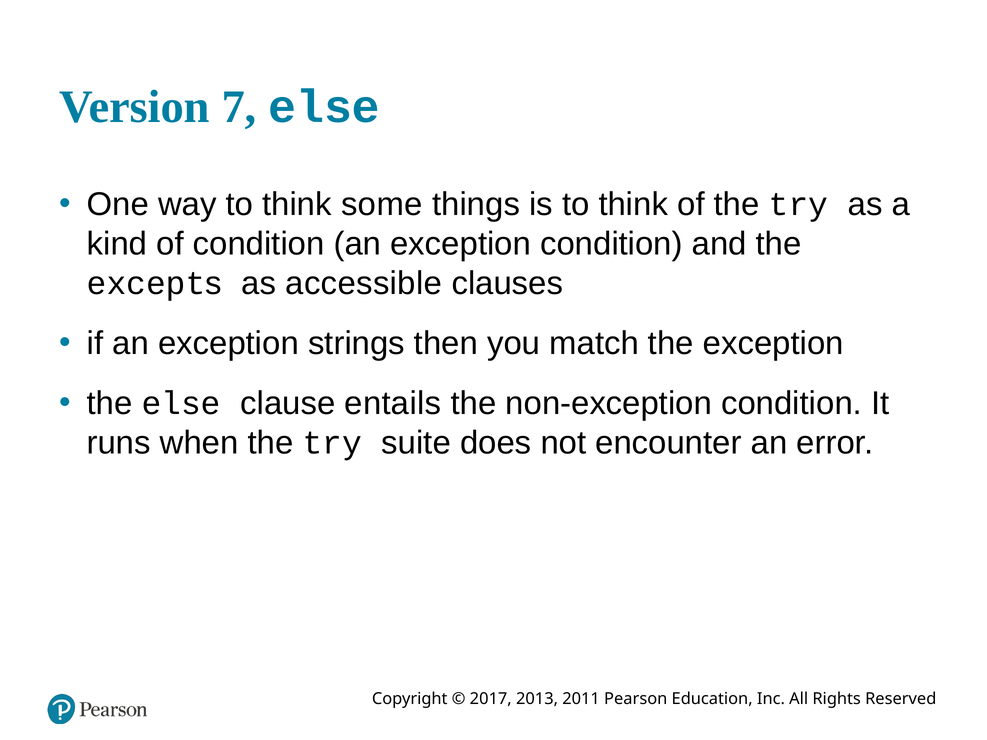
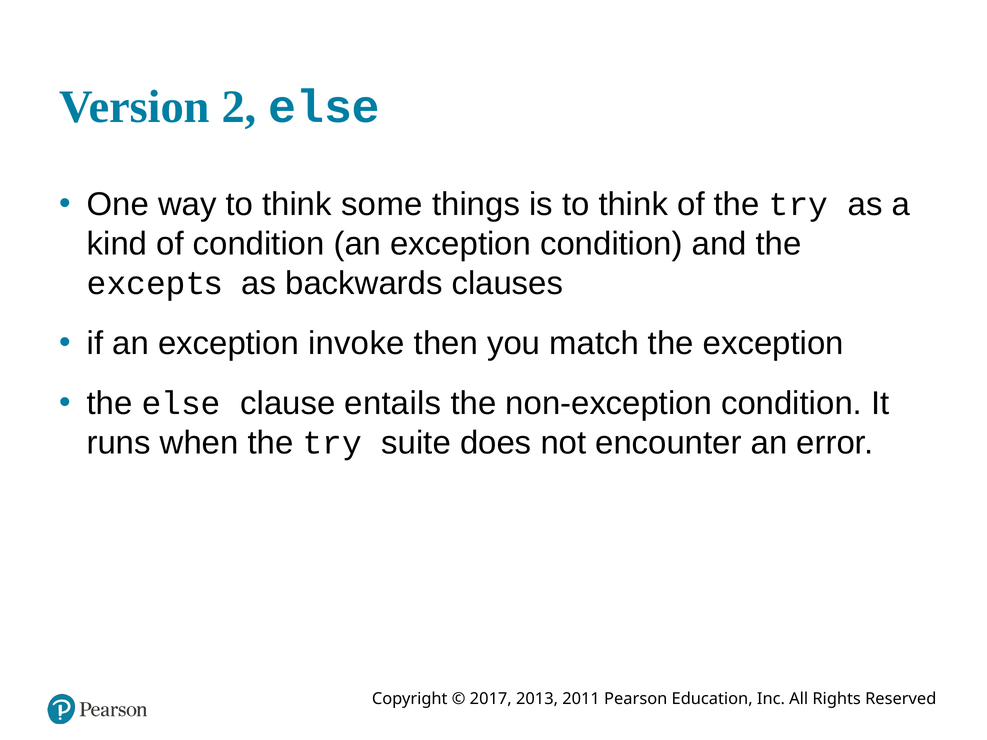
7: 7 -> 2
accessible: accessible -> backwards
strings: strings -> invoke
